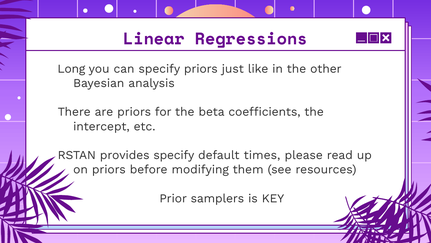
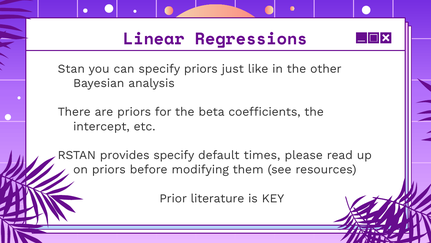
Long: Long -> Stan
samplers: samplers -> literature
